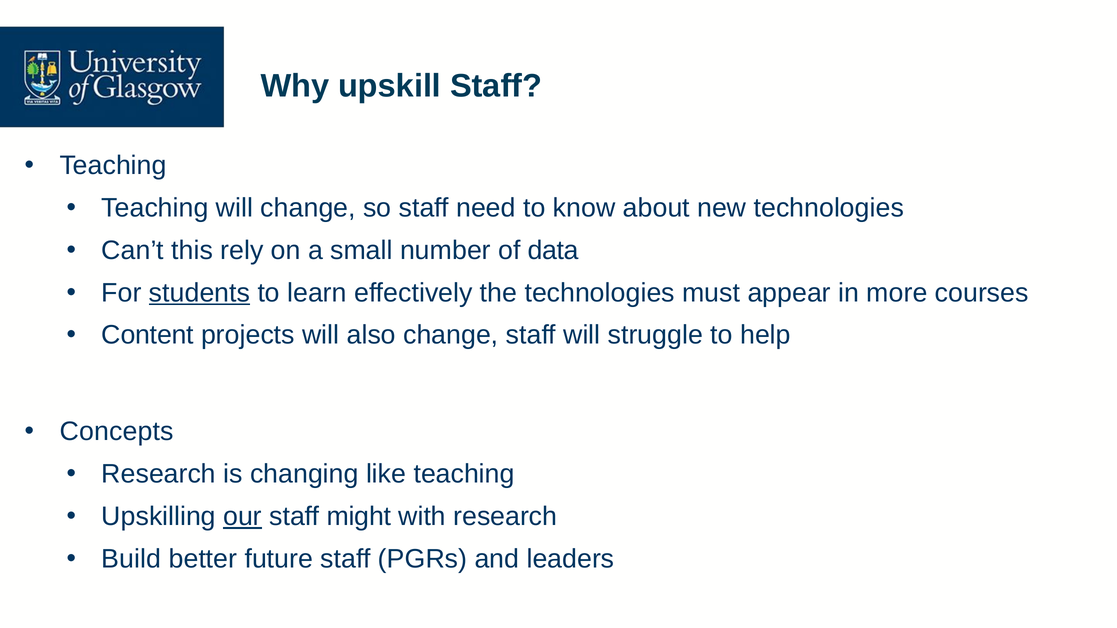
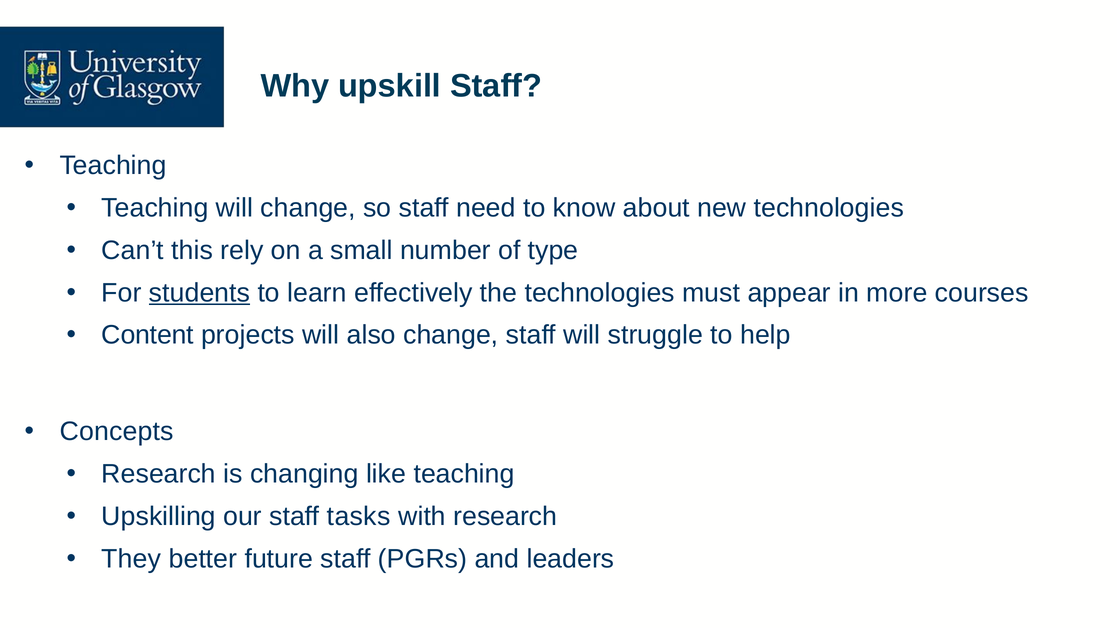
data: data -> type
our underline: present -> none
might: might -> tasks
Build: Build -> They
